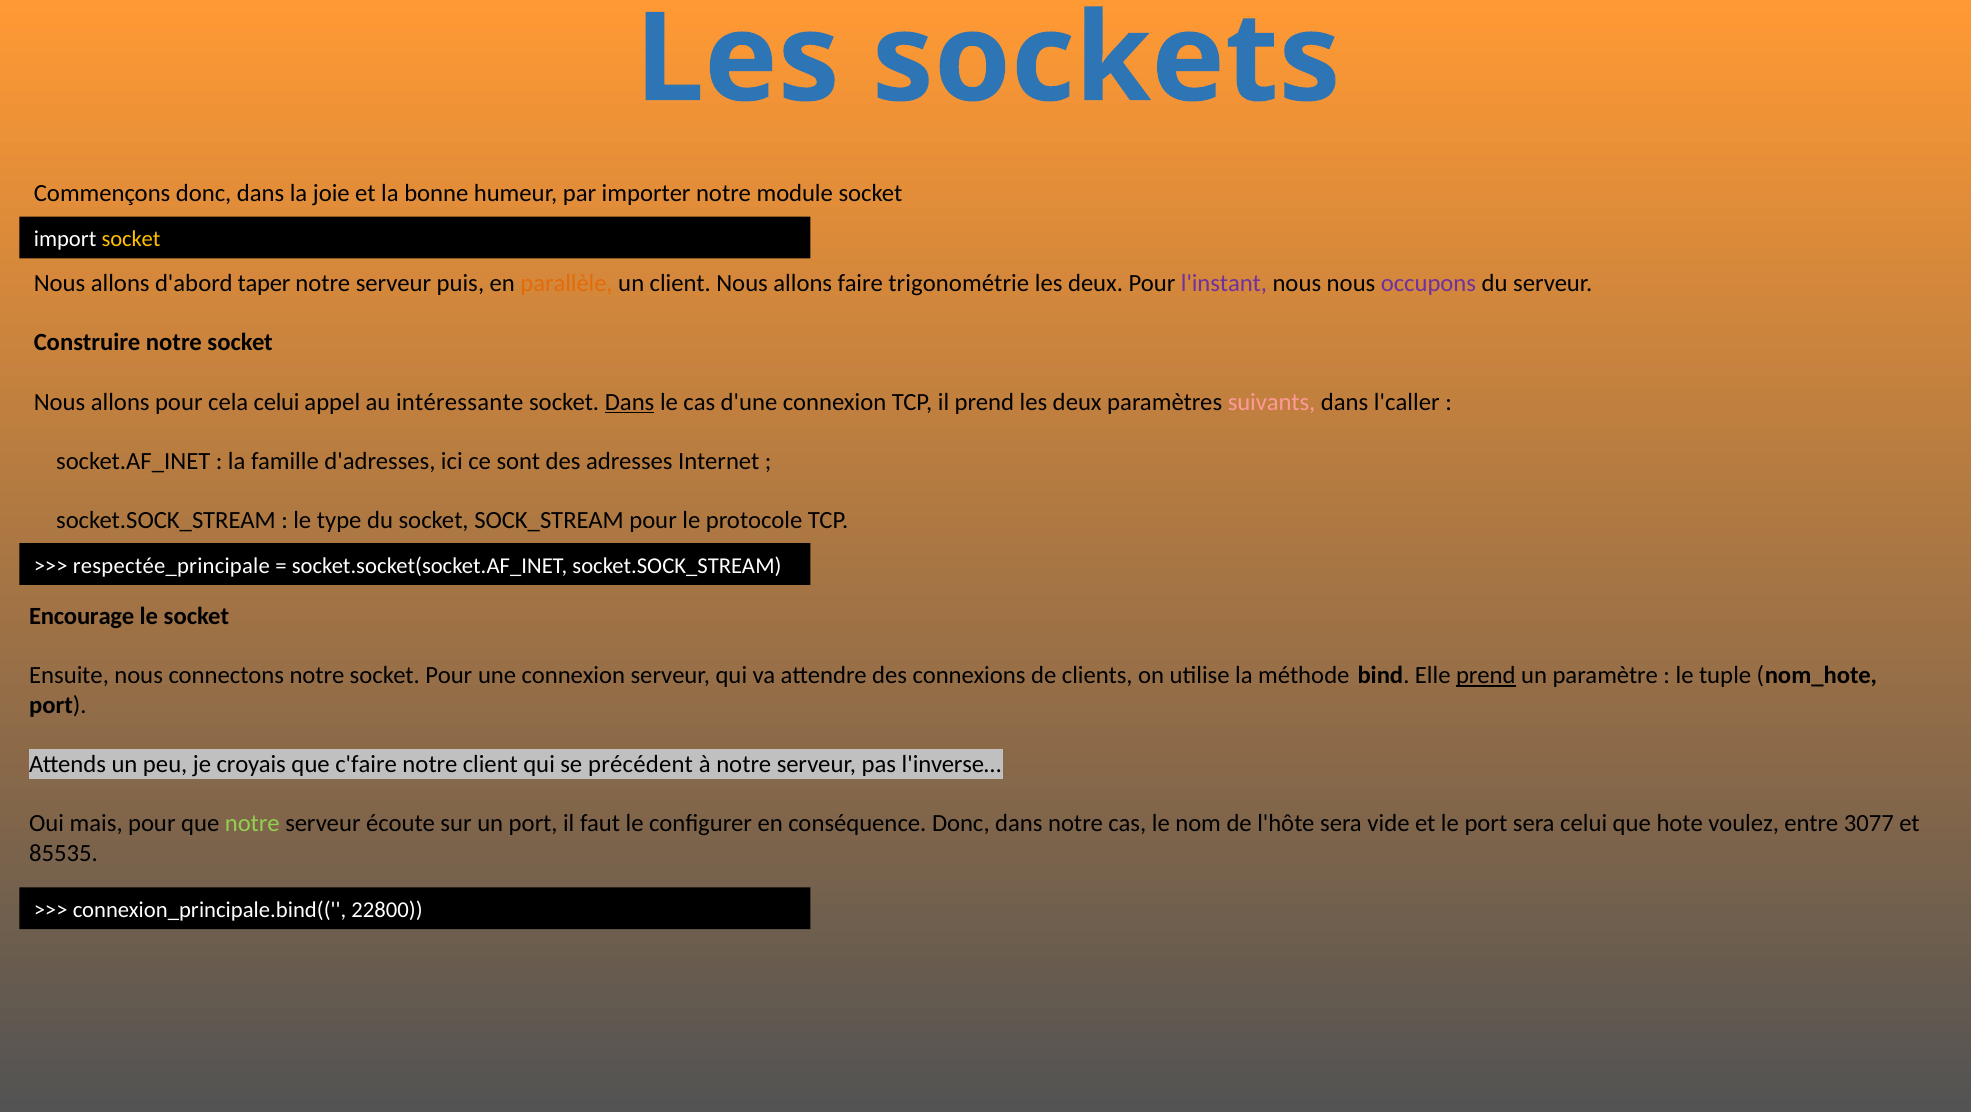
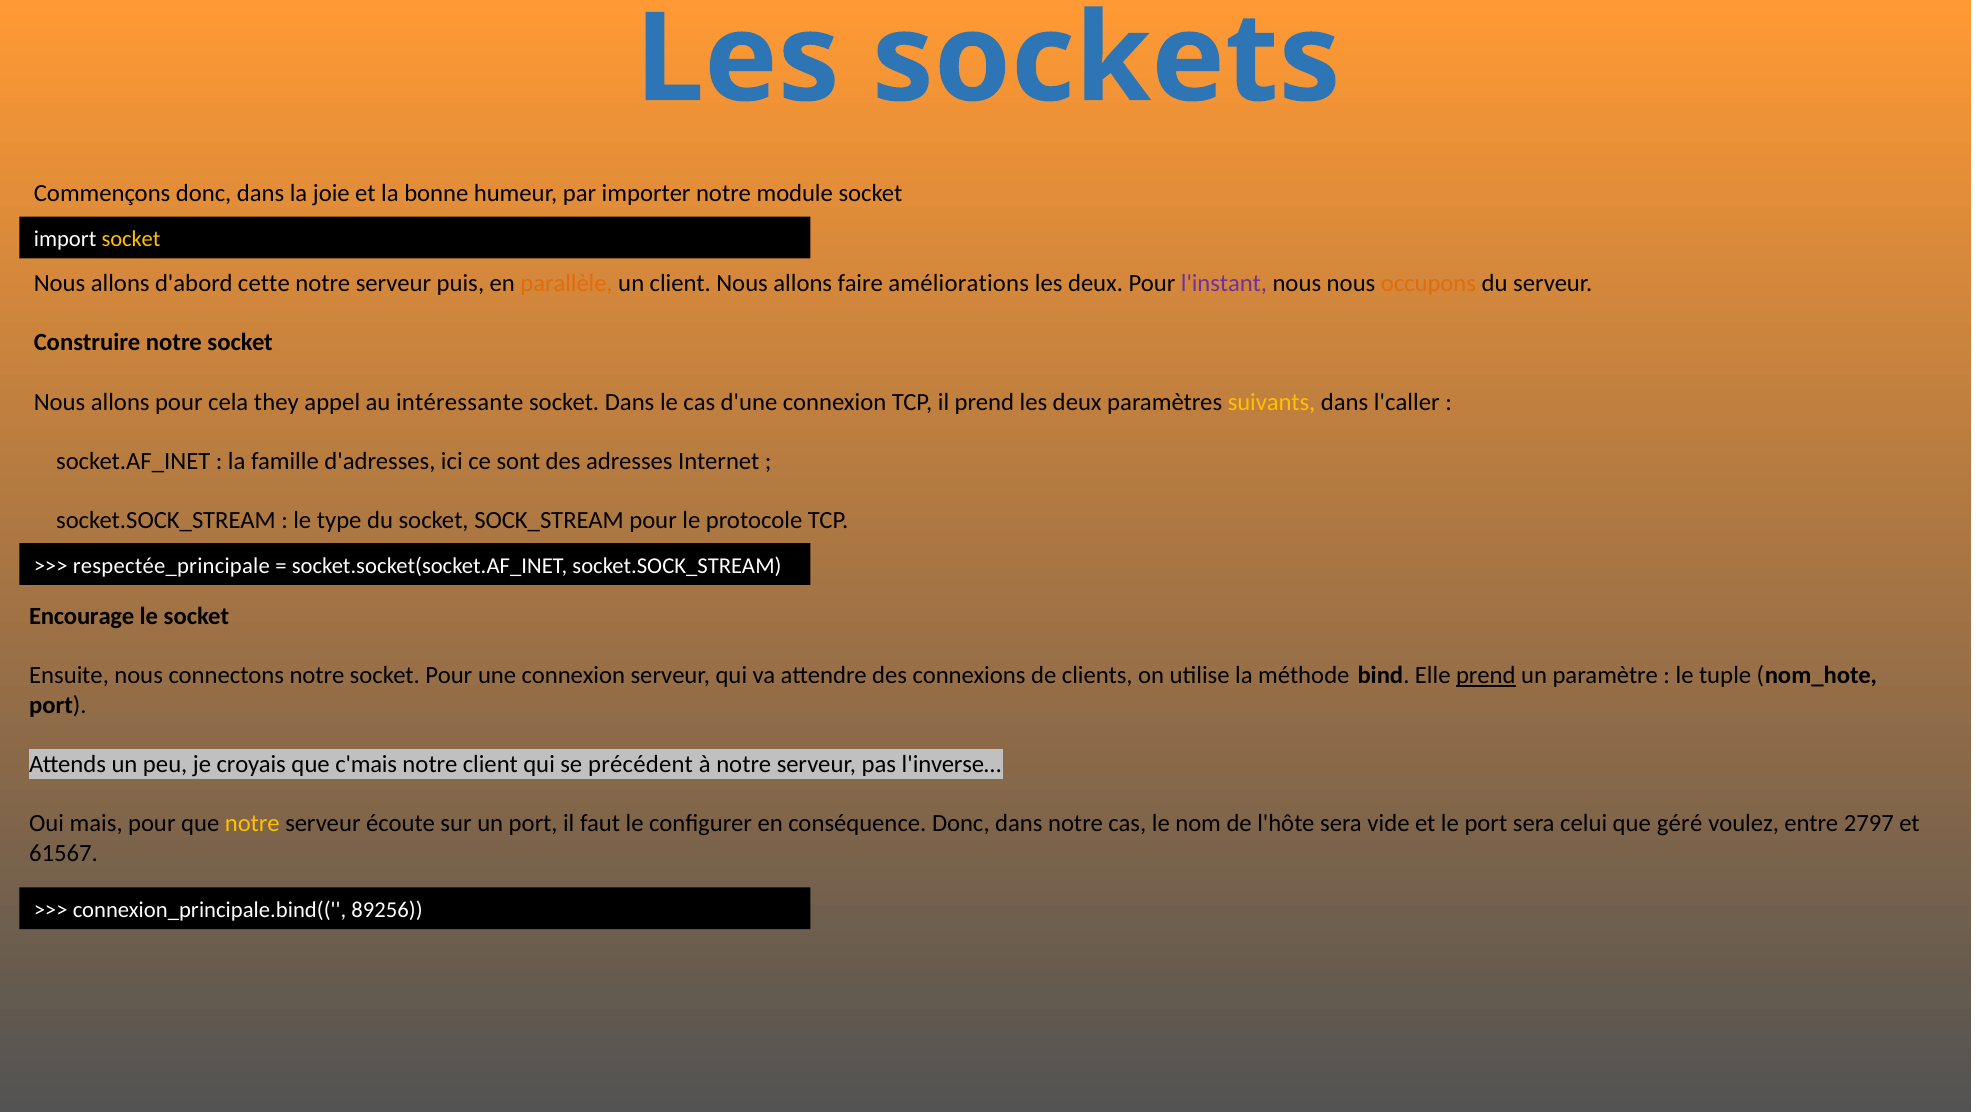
taper: taper -> cette
trigonométrie: trigonométrie -> améliorations
occupons colour: purple -> orange
cela celui: celui -> they
Dans at (630, 402) underline: present -> none
suivants colour: pink -> yellow
c'faire: c'faire -> c'mais
notre at (252, 823) colour: light green -> yellow
hote: hote -> géré
3077: 3077 -> 2797
85535: 85535 -> 61567
22800: 22800 -> 89256
